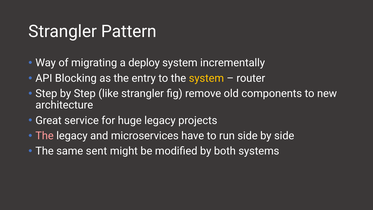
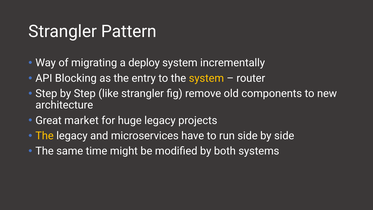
service: service -> market
The at (45, 136) colour: pink -> yellow
sent: sent -> time
